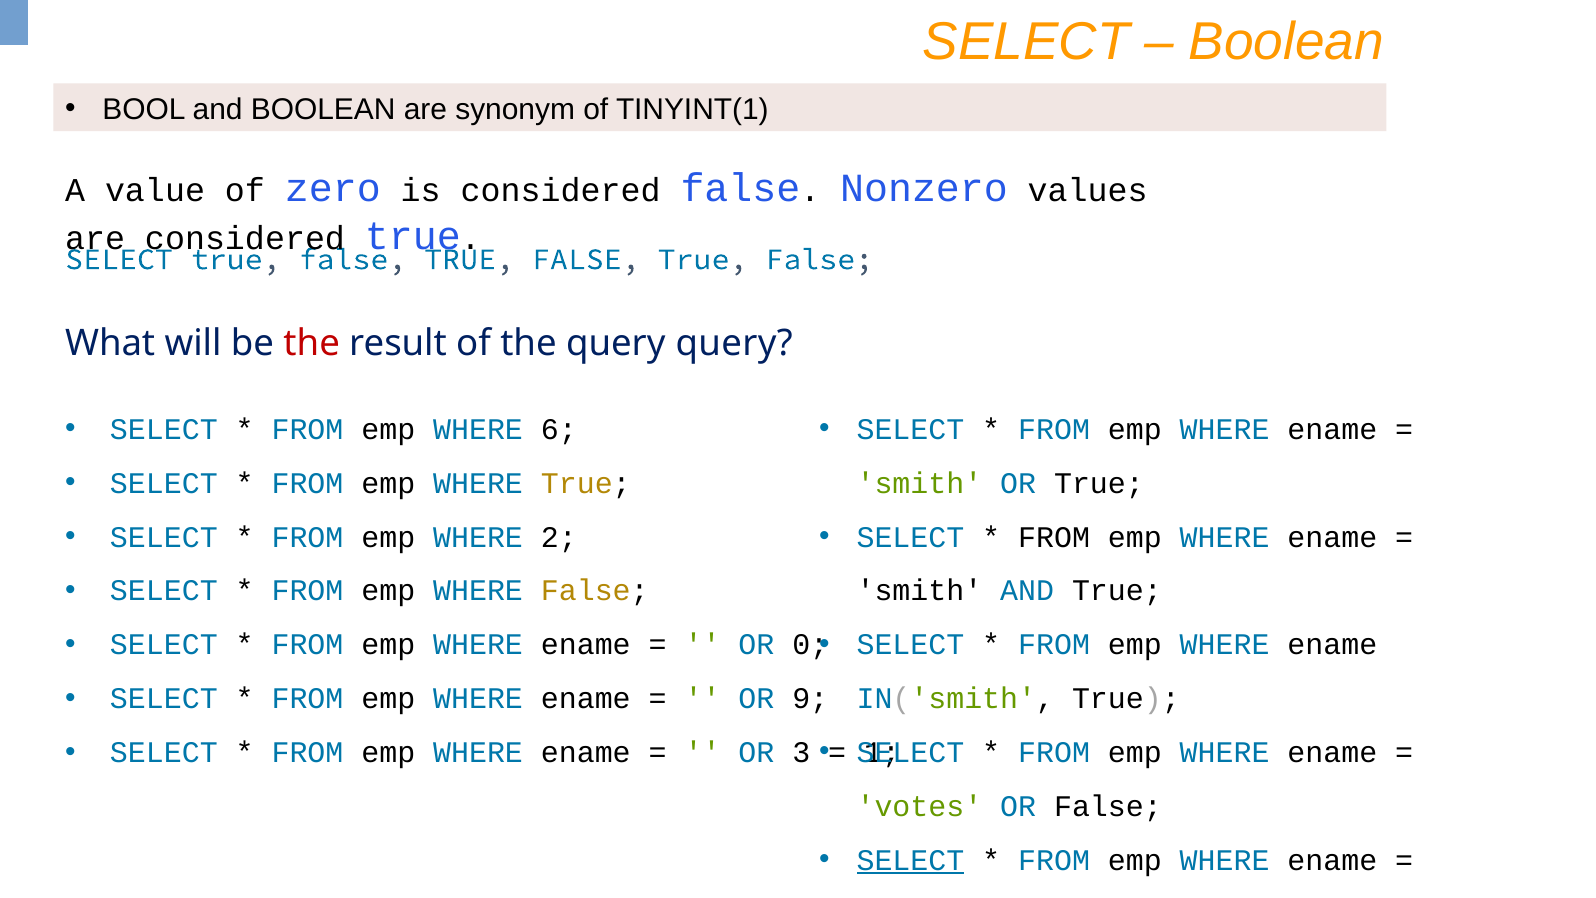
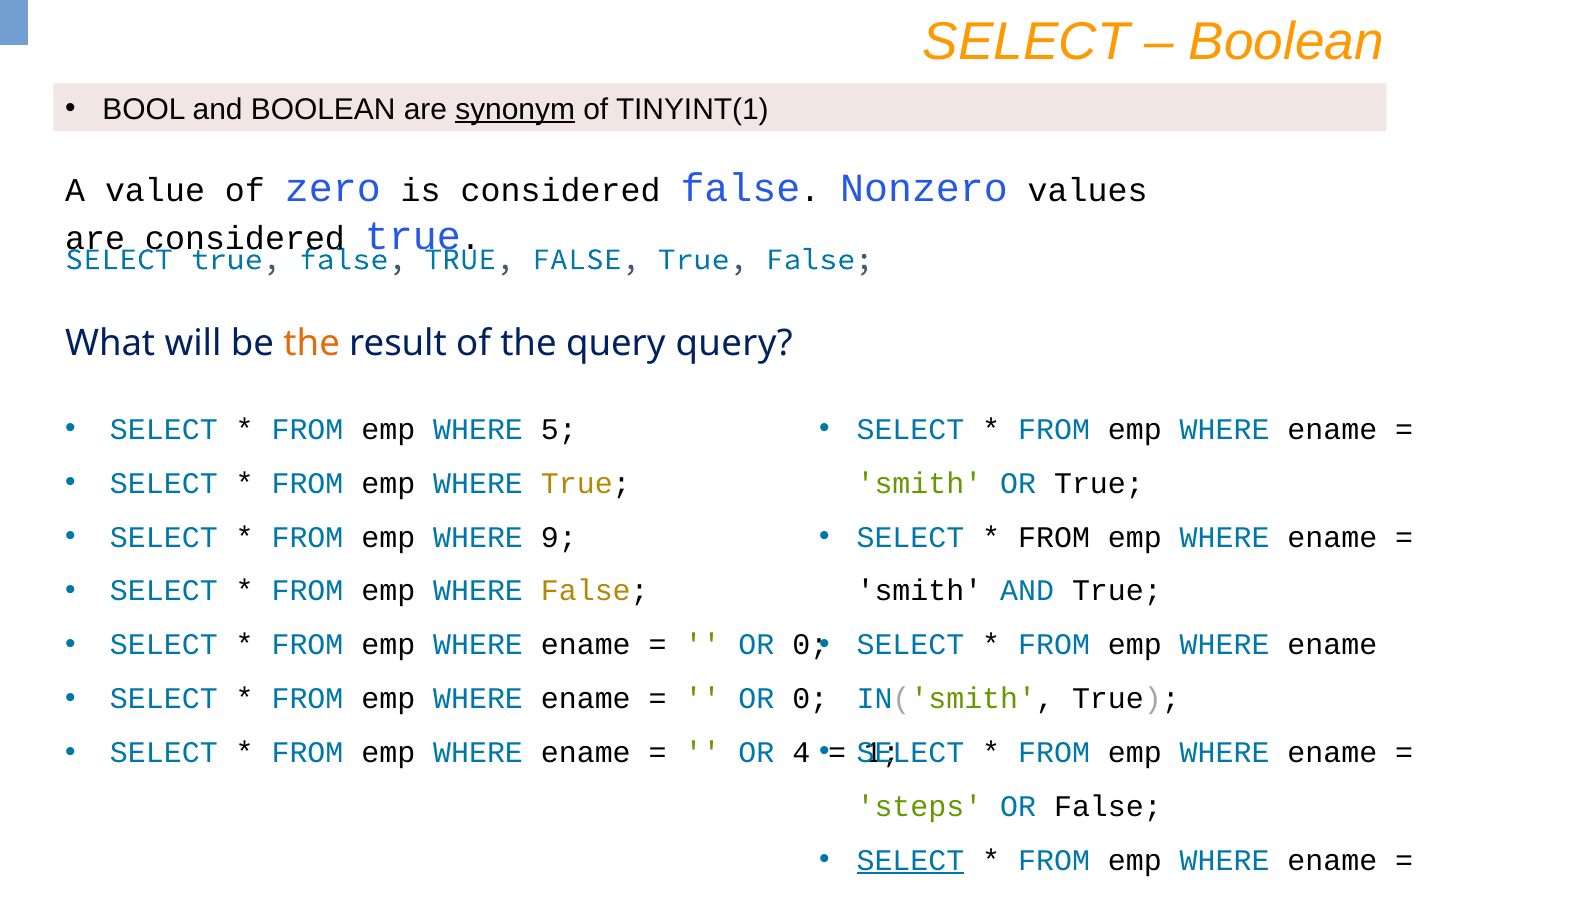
synonym underline: none -> present
the at (312, 343) colour: red -> orange
6: 6 -> 5
2: 2 -> 9
9 at (810, 699): 9 -> 0
3: 3 -> 4
votes: votes -> steps
